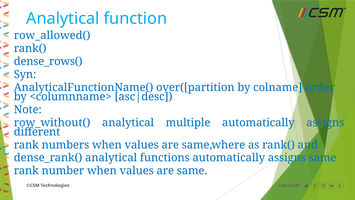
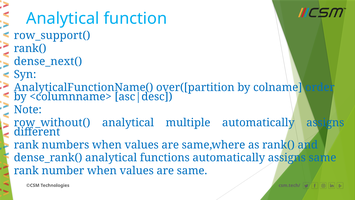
row_allowed(: row_allowed( -> row_support(
dense_rows(: dense_rows( -> dense_next(
